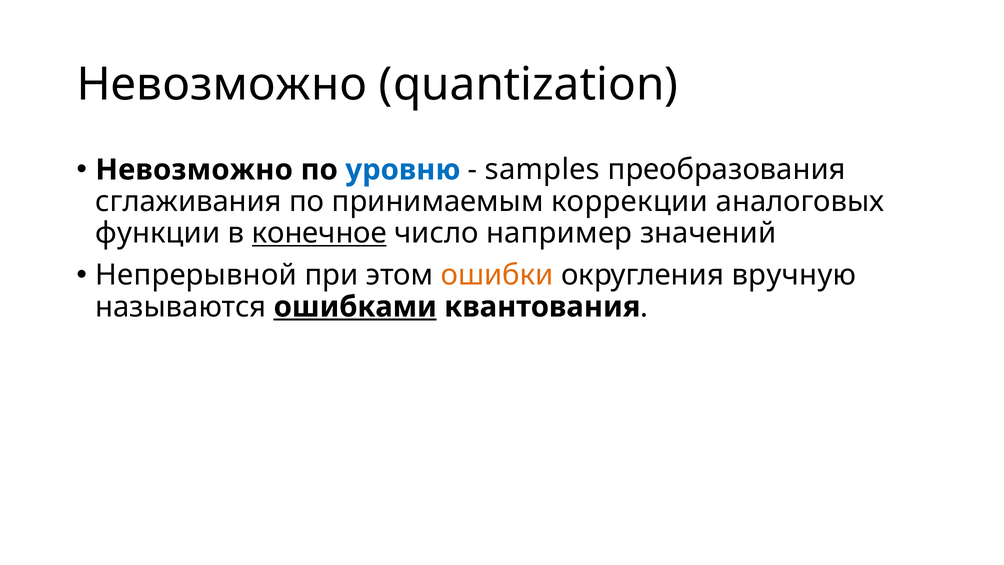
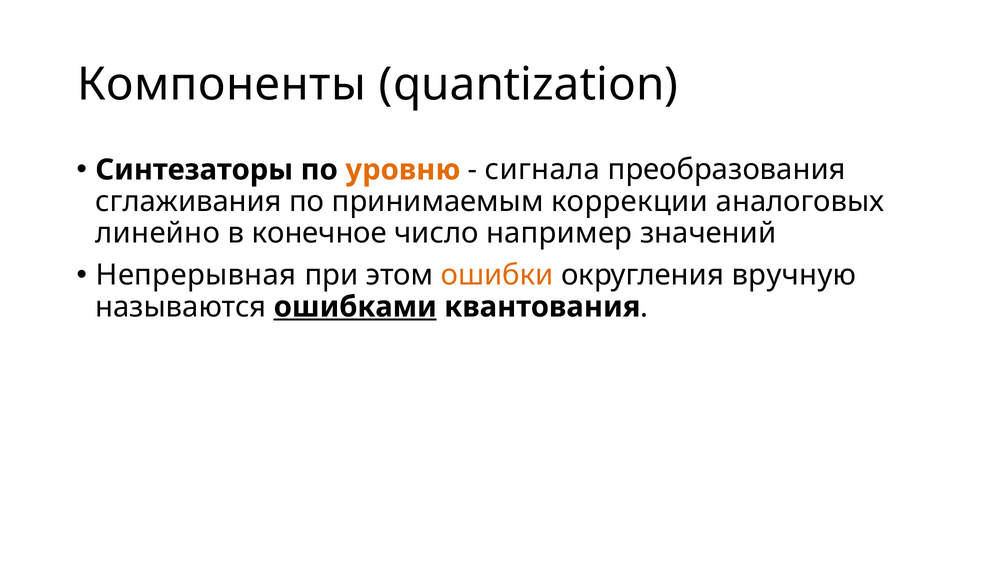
Невозможно at (222, 84): Невозможно -> Компоненты
Невозможно at (194, 170): Невозможно -> Синтезаторы
уровню colour: blue -> orange
samples: samples -> сигнала
функции: функции -> линейно
конечное underline: present -> none
Непрерывной: Непрерывной -> Непрерывная
